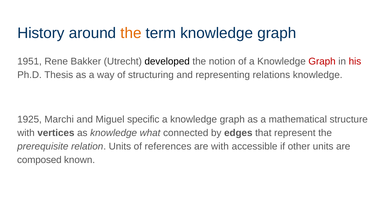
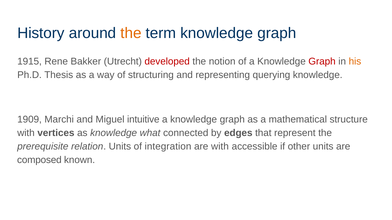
1951: 1951 -> 1915
developed colour: black -> red
his colour: red -> orange
relations: relations -> querying
1925: 1925 -> 1909
specific: specific -> intuitive
references: references -> integration
